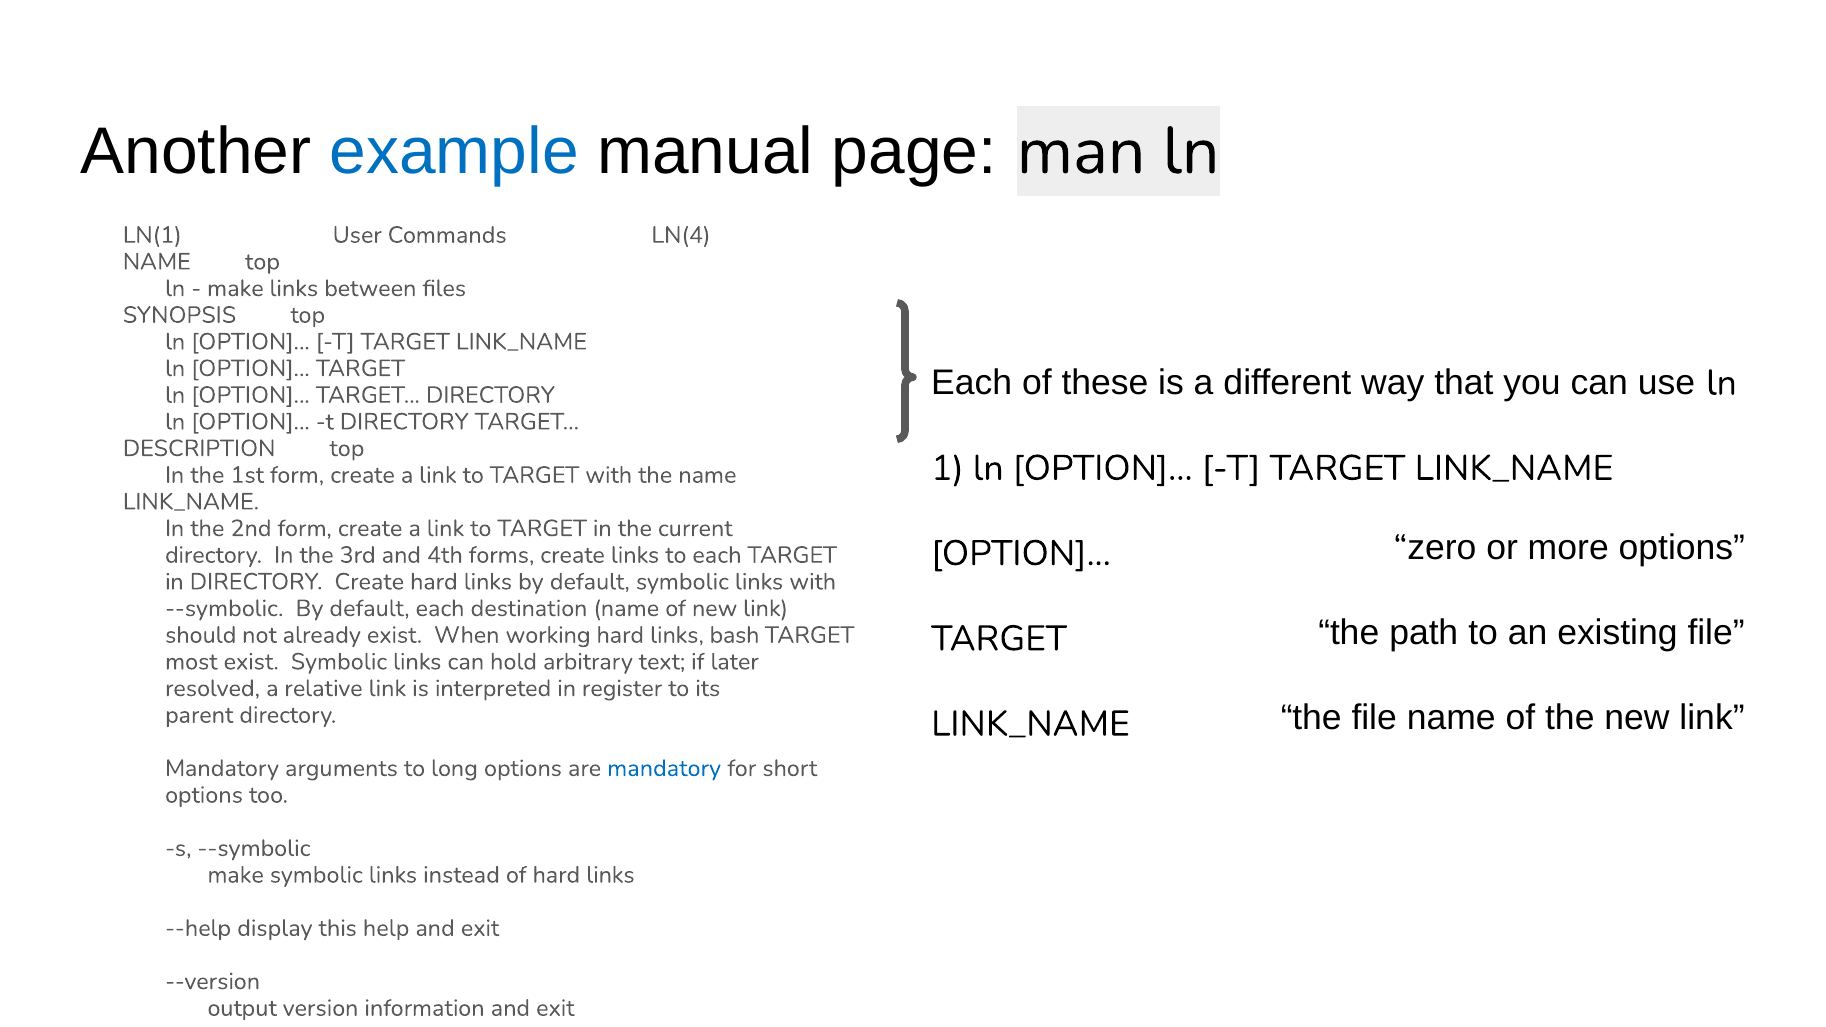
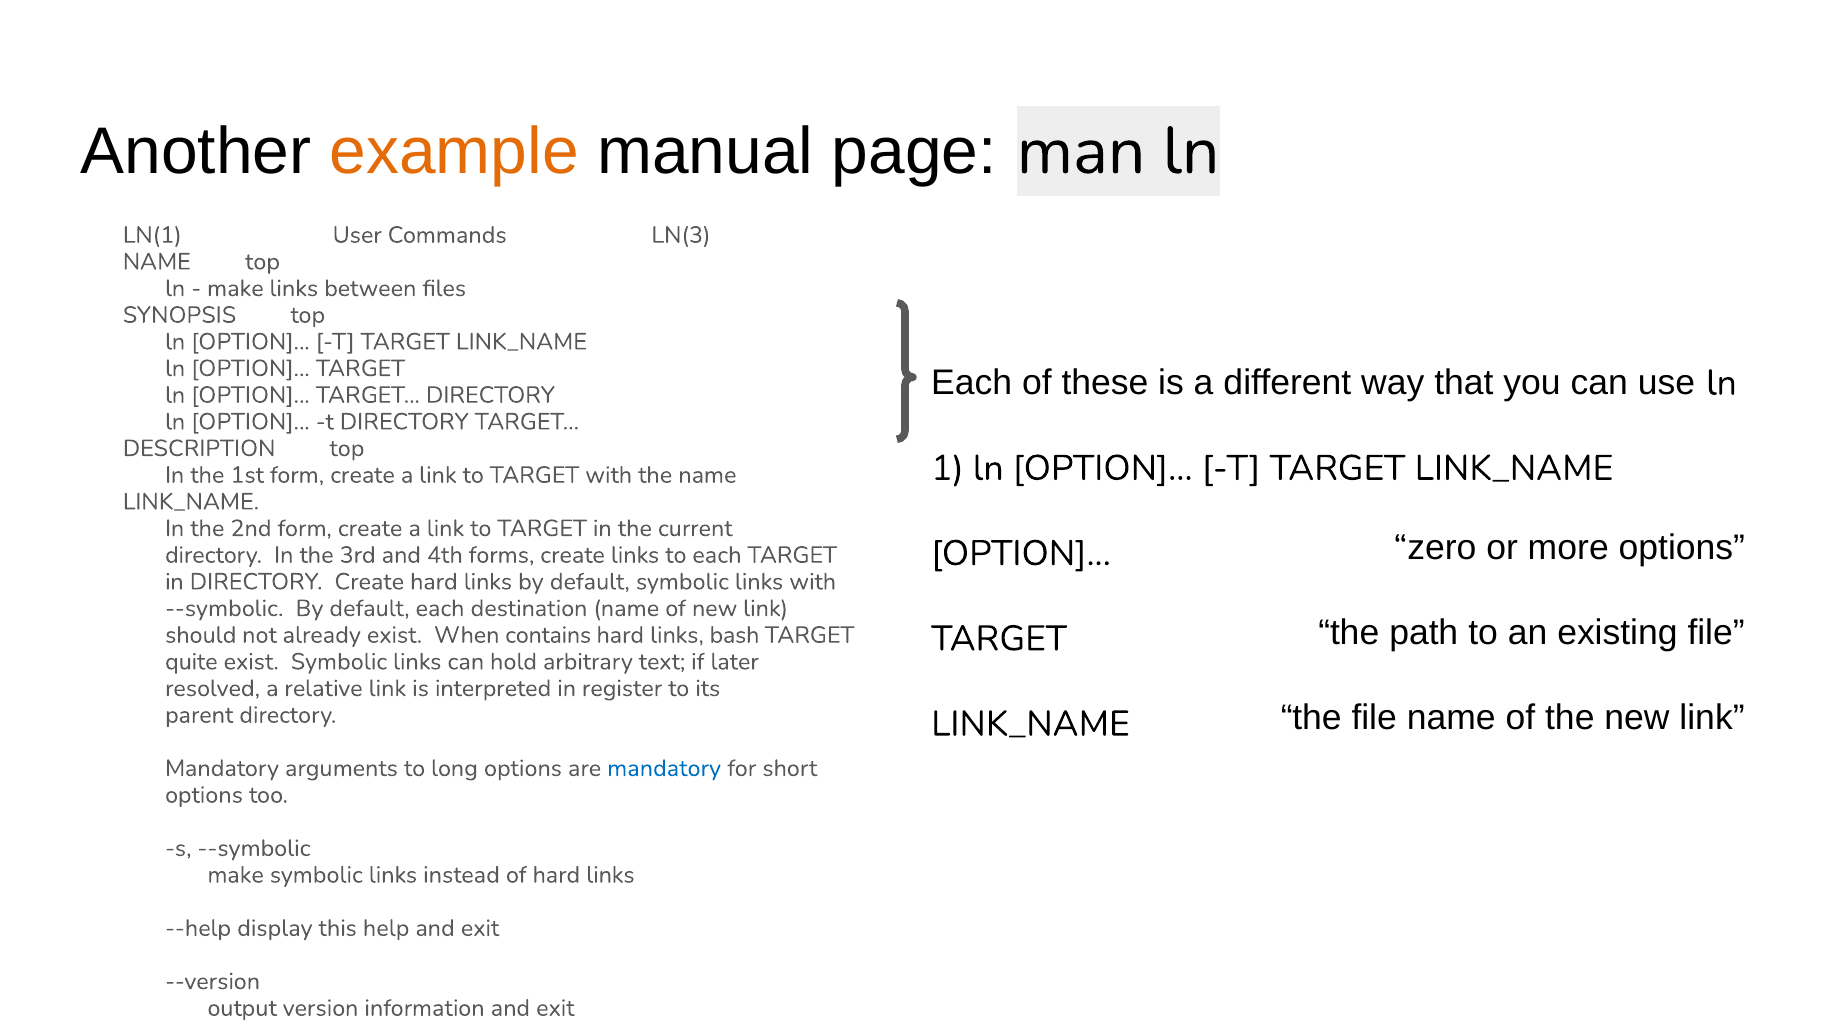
example colour: blue -> orange
LN(4: LN(4 -> LN(3
working: working -> contains
most: most -> quite
